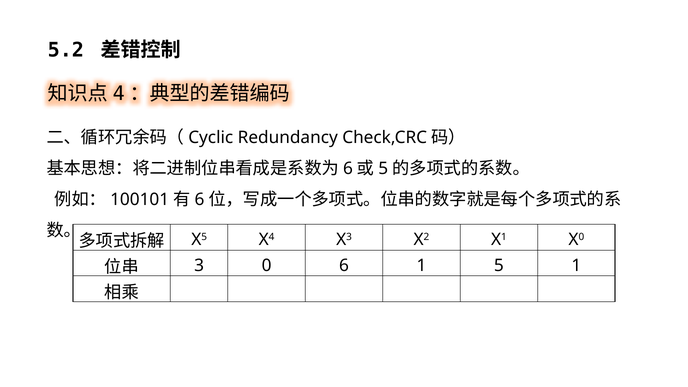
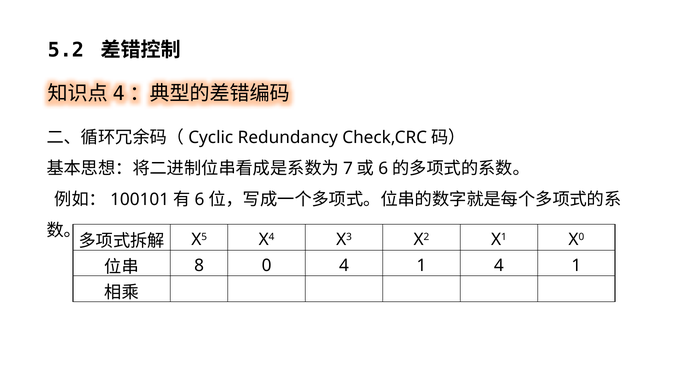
6 at (348, 169): 6 -> 7
5 at (383, 169): 5 -> 6
3: 3 -> 8
0 6: 6 -> 4
1 5: 5 -> 4
